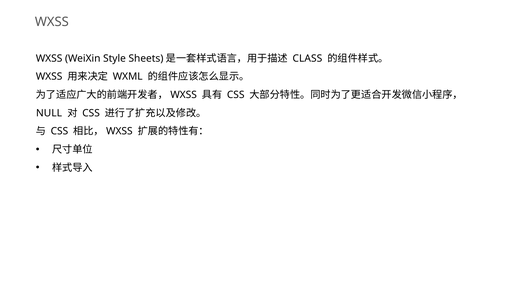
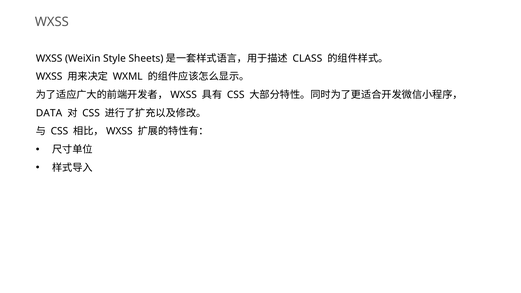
NULL: NULL -> DATA
